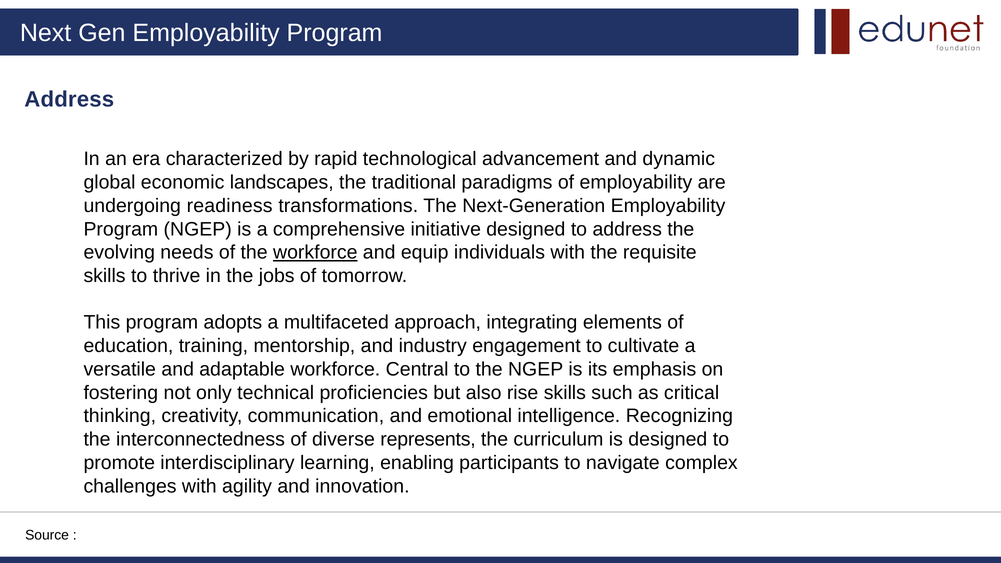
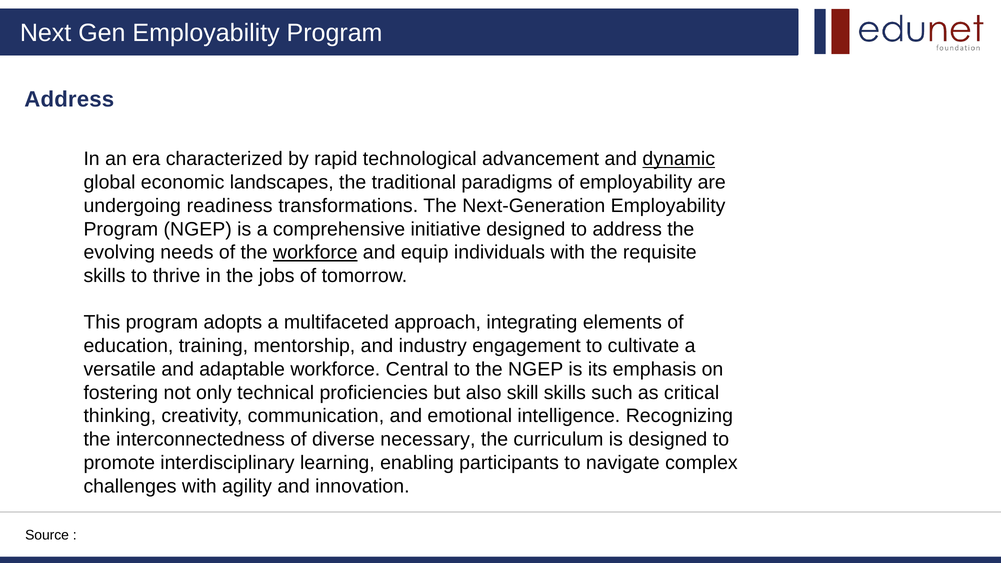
dynamic underline: none -> present
rise: rise -> skill
represents: represents -> necessary
